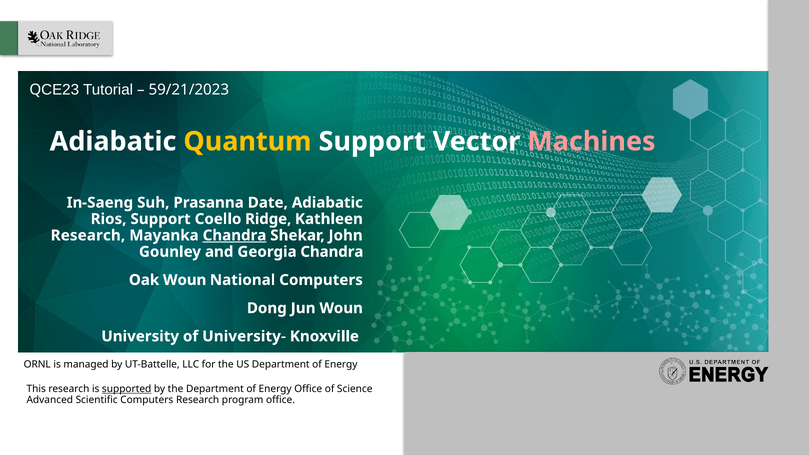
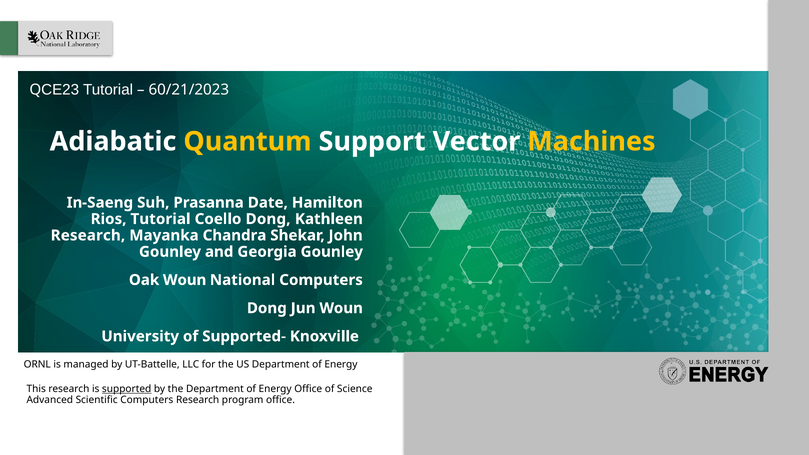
59/21/2023: 59/21/2023 -> 60/21/2023
Machines colour: pink -> yellow
Date Adiabatic: Adiabatic -> Hamilton
Rios Support: Support -> Tutorial
Coello Ridge: Ridge -> Dong
Chandra at (234, 235) underline: present -> none
Georgia Chandra: Chandra -> Gounley
University-: University- -> Supported-
